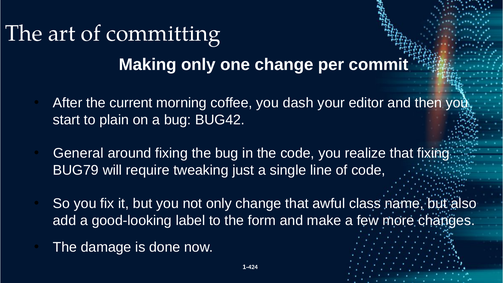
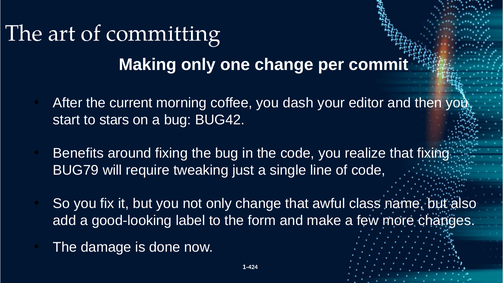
plain: plain -> stars
General: General -> Benefits
